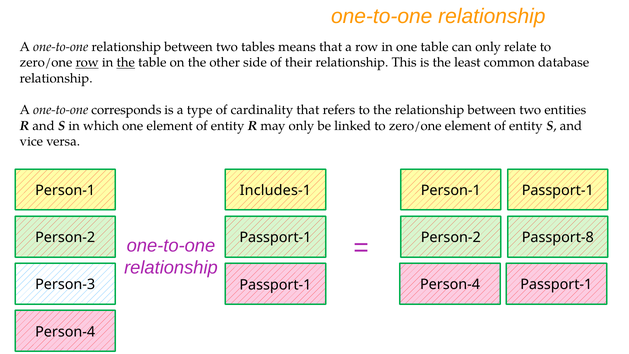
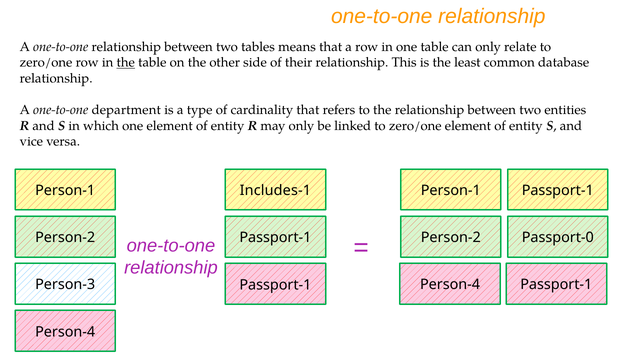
row at (87, 63) underline: present -> none
corresponds: corresponds -> department
Passport-8: Passport-8 -> Passport-0
